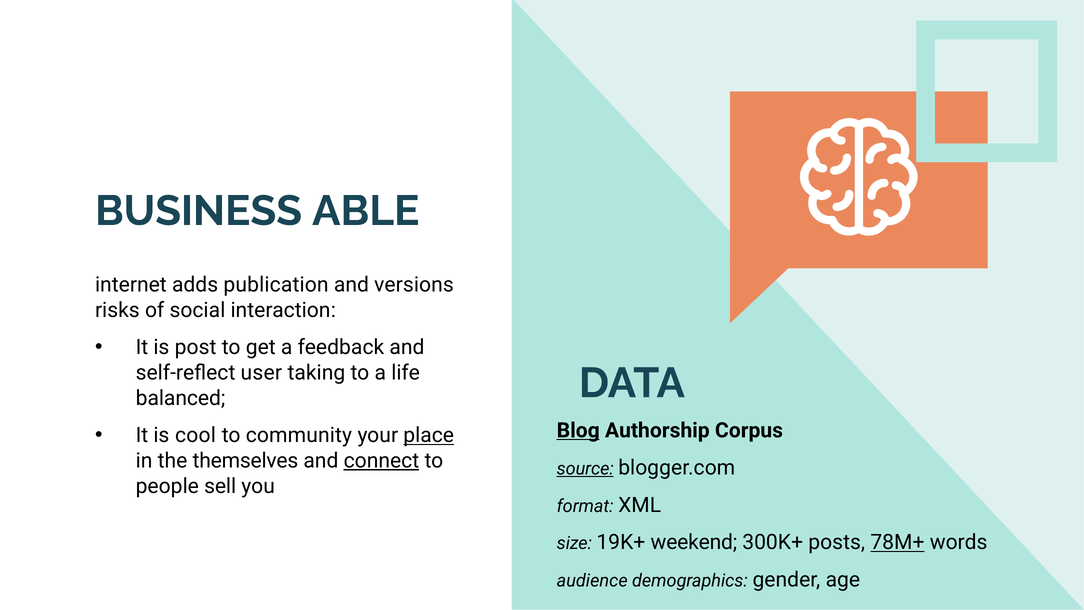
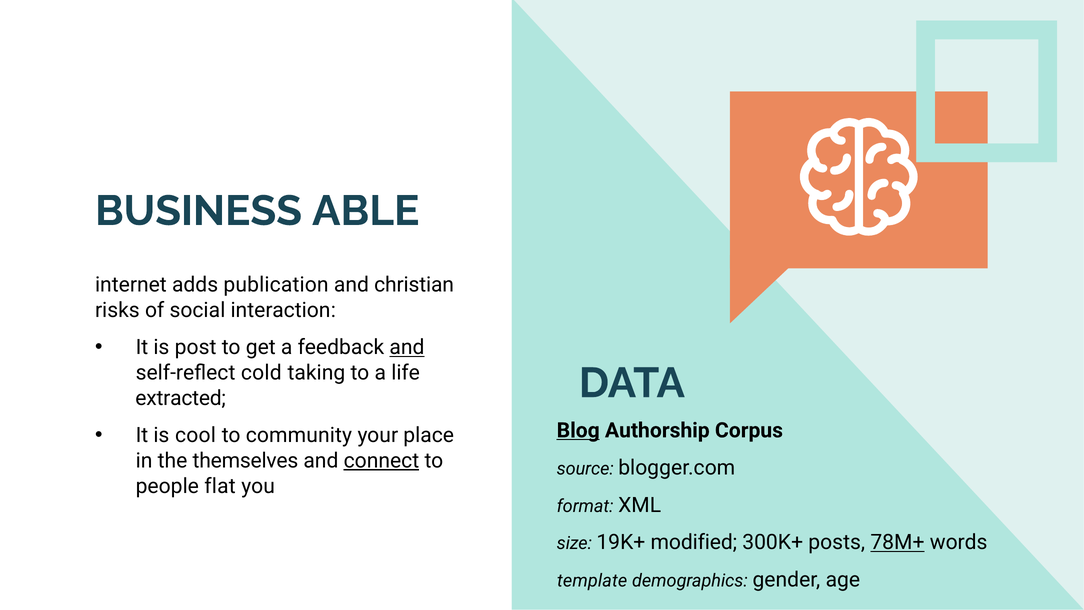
versions: versions -> christian
and at (407, 347) underline: none -> present
user: user -> cold
balanced: balanced -> extracted
place underline: present -> none
source underline: present -> none
sell: sell -> flat
weekend: weekend -> modified
audience: audience -> template
